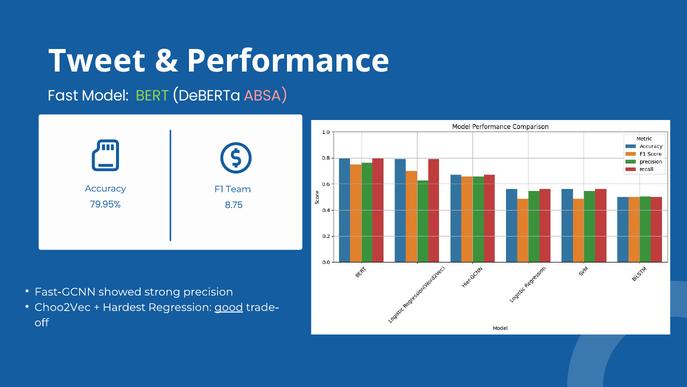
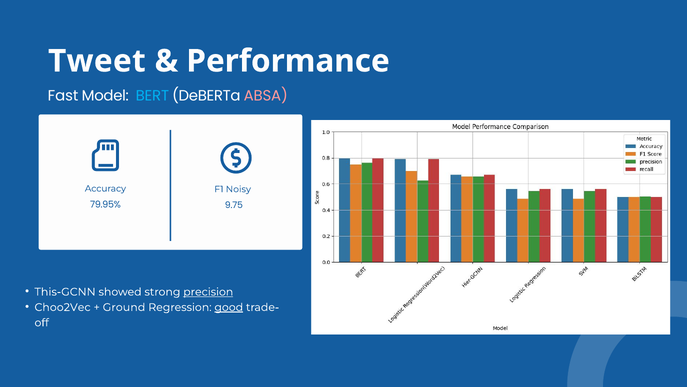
BERT colour: light green -> light blue
Team: Team -> Noisy
8.75: 8.75 -> 9.75
Fast-GCNN: Fast-GCNN -> This-GCNN
precision underline: none -> present
Hardest: Hardest -> Ground
